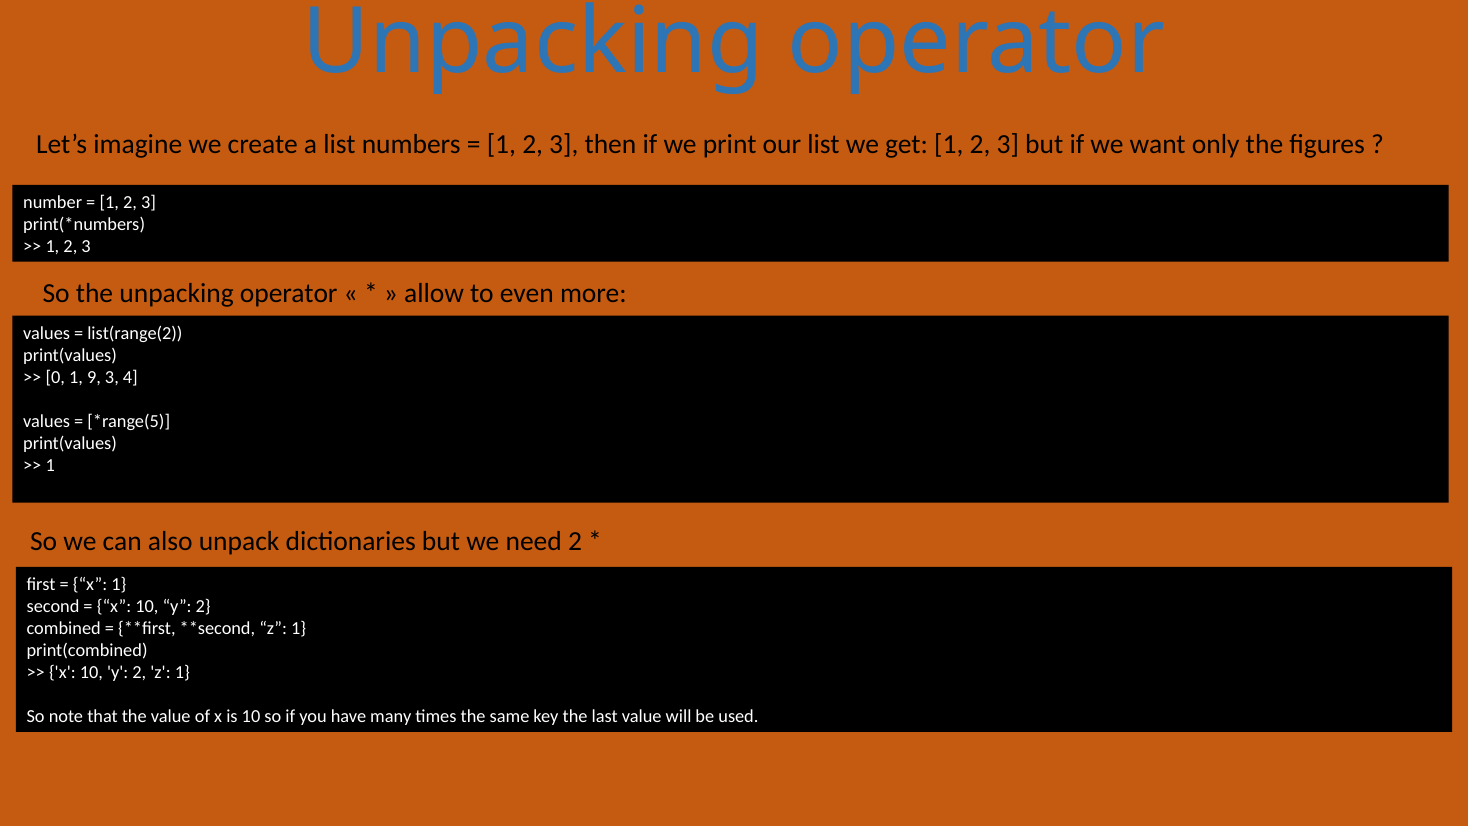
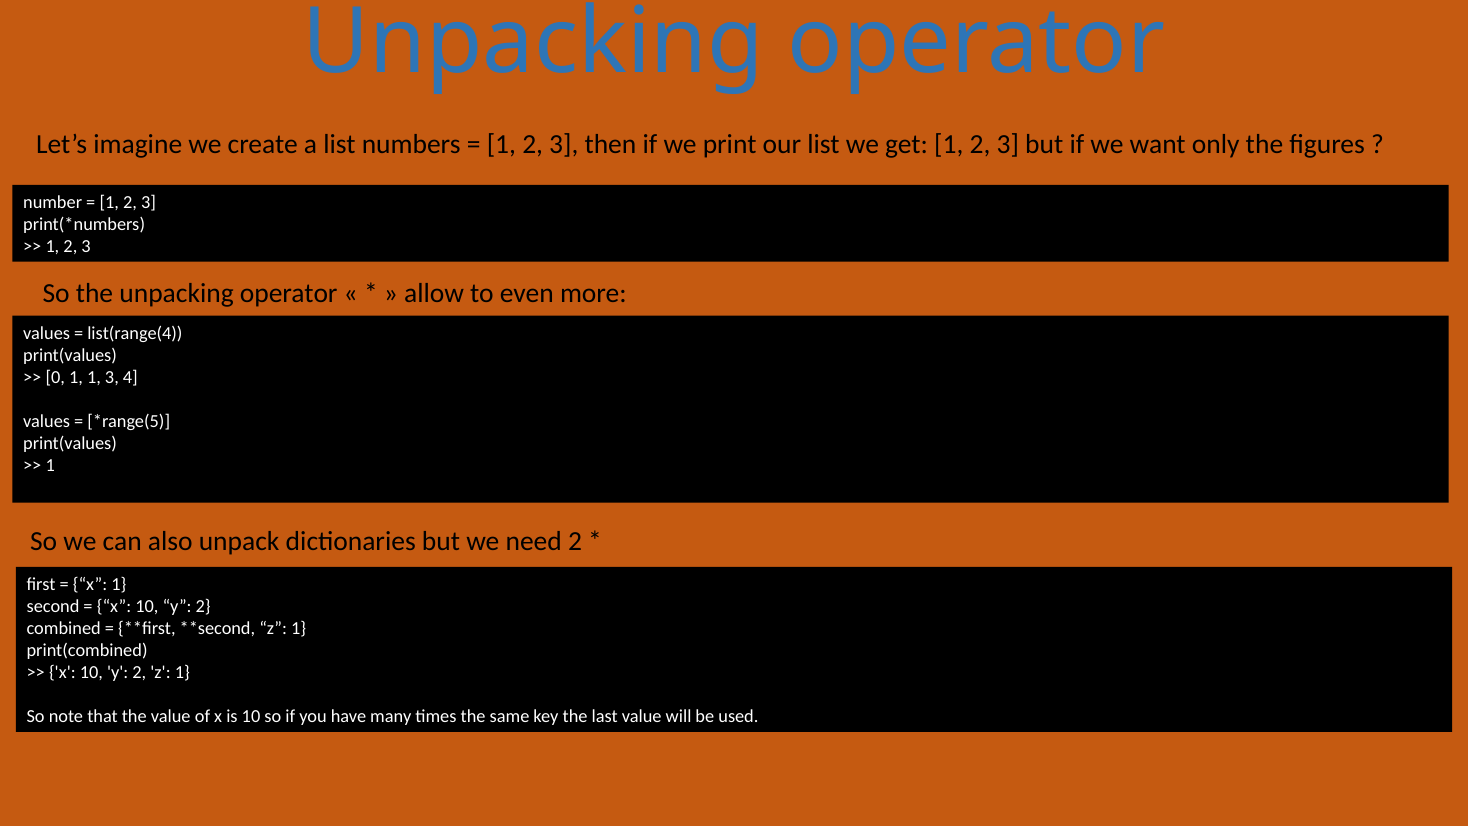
list(range(2: list(range(2 -> list(range(4
1 9: 9 -> 1
